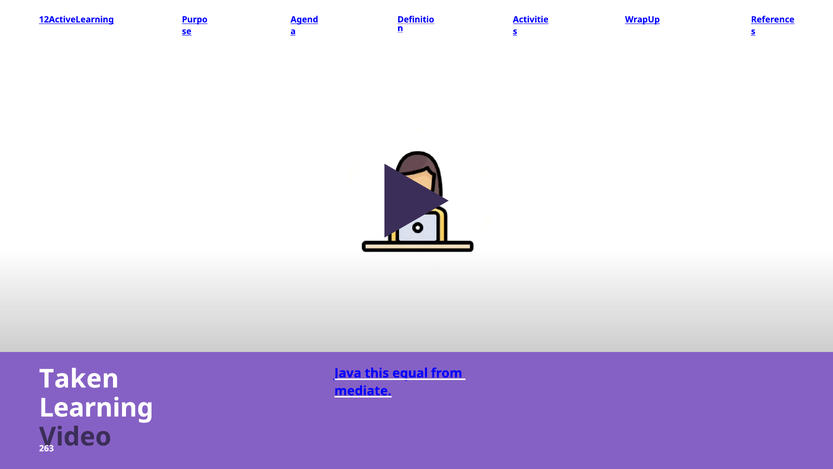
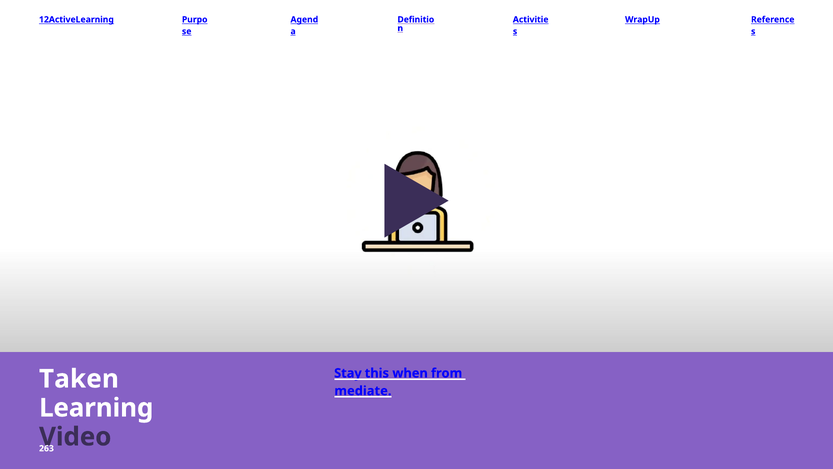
Java: Java -> Stay
equal: equal -> when
